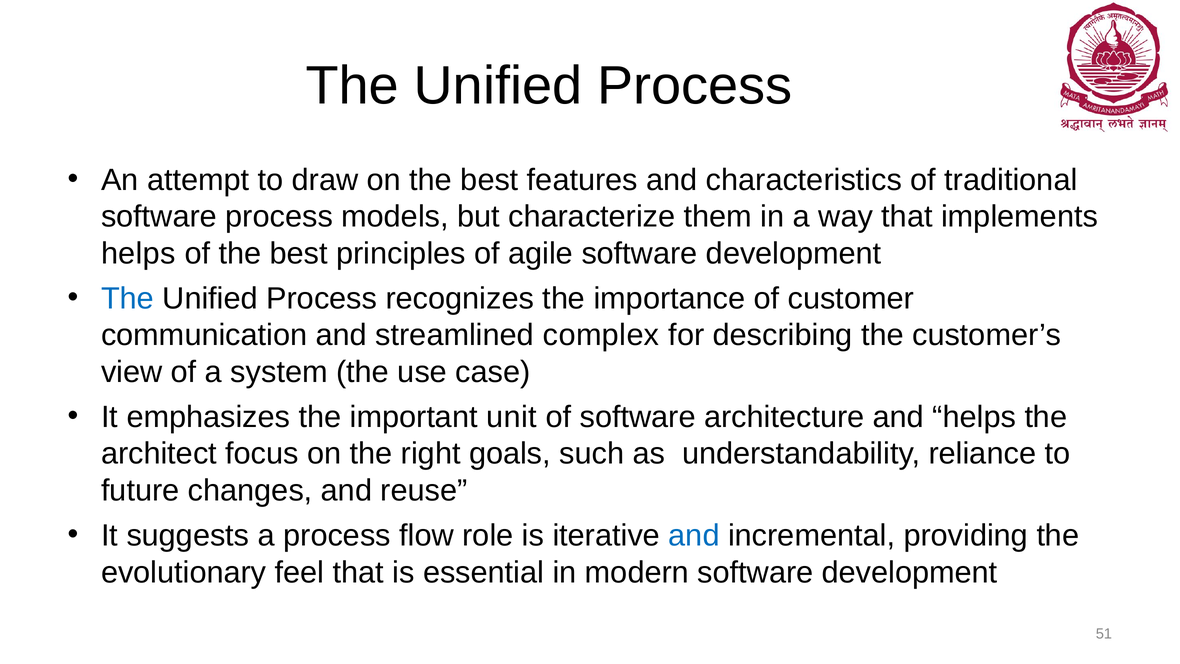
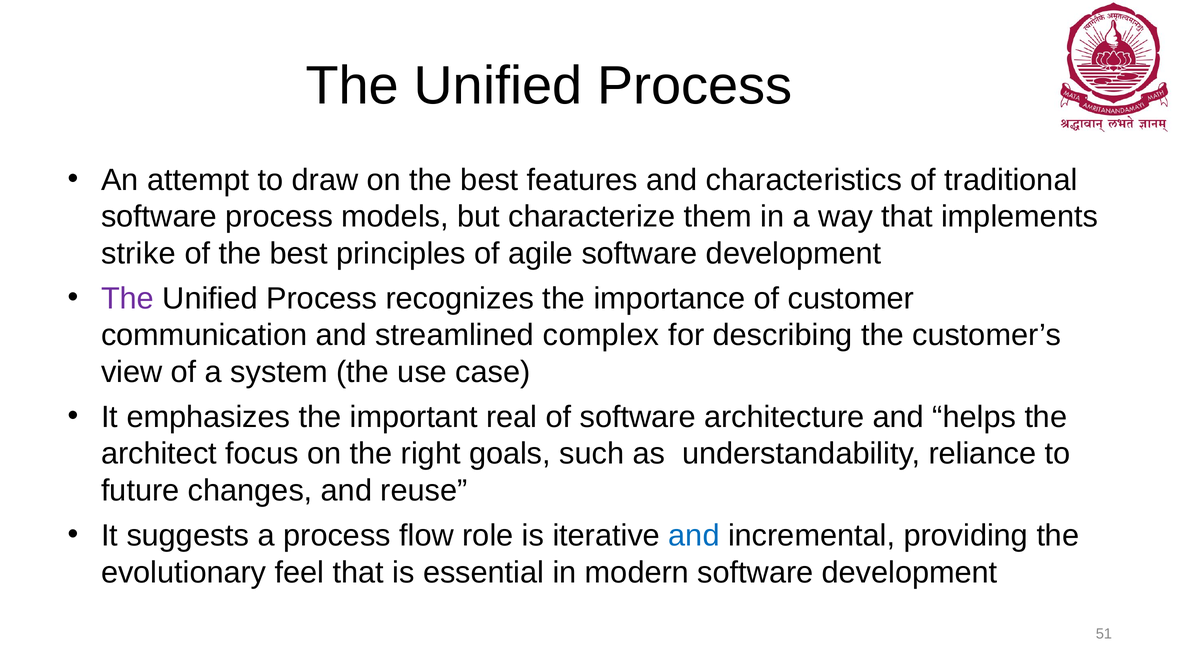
helps at (138, 254): helps -> strike
The at (127, 298) colour: blue -> purple
unit: unit -> real
